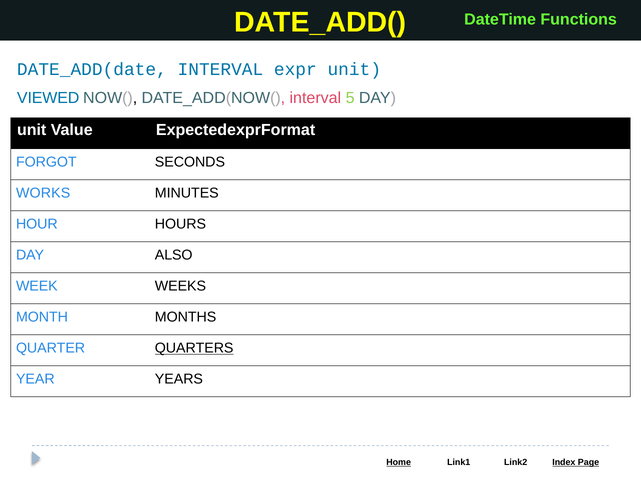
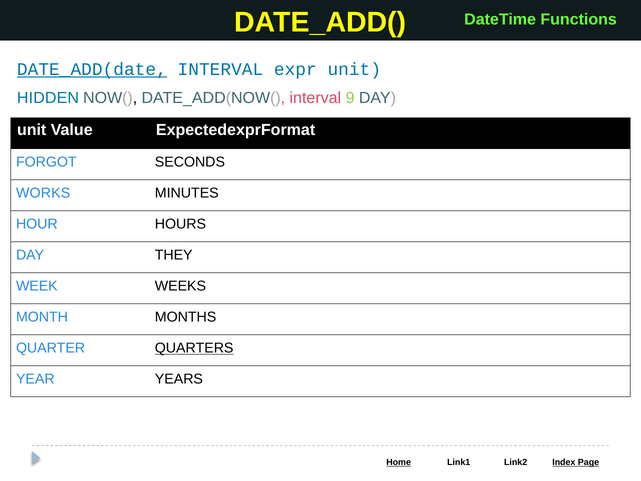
DATE_ADD(date underline: none -> present
VIEWED: VIEWED -> HIDDEN
5: 5 -> 9
ALSO: ALSO -> THEY
